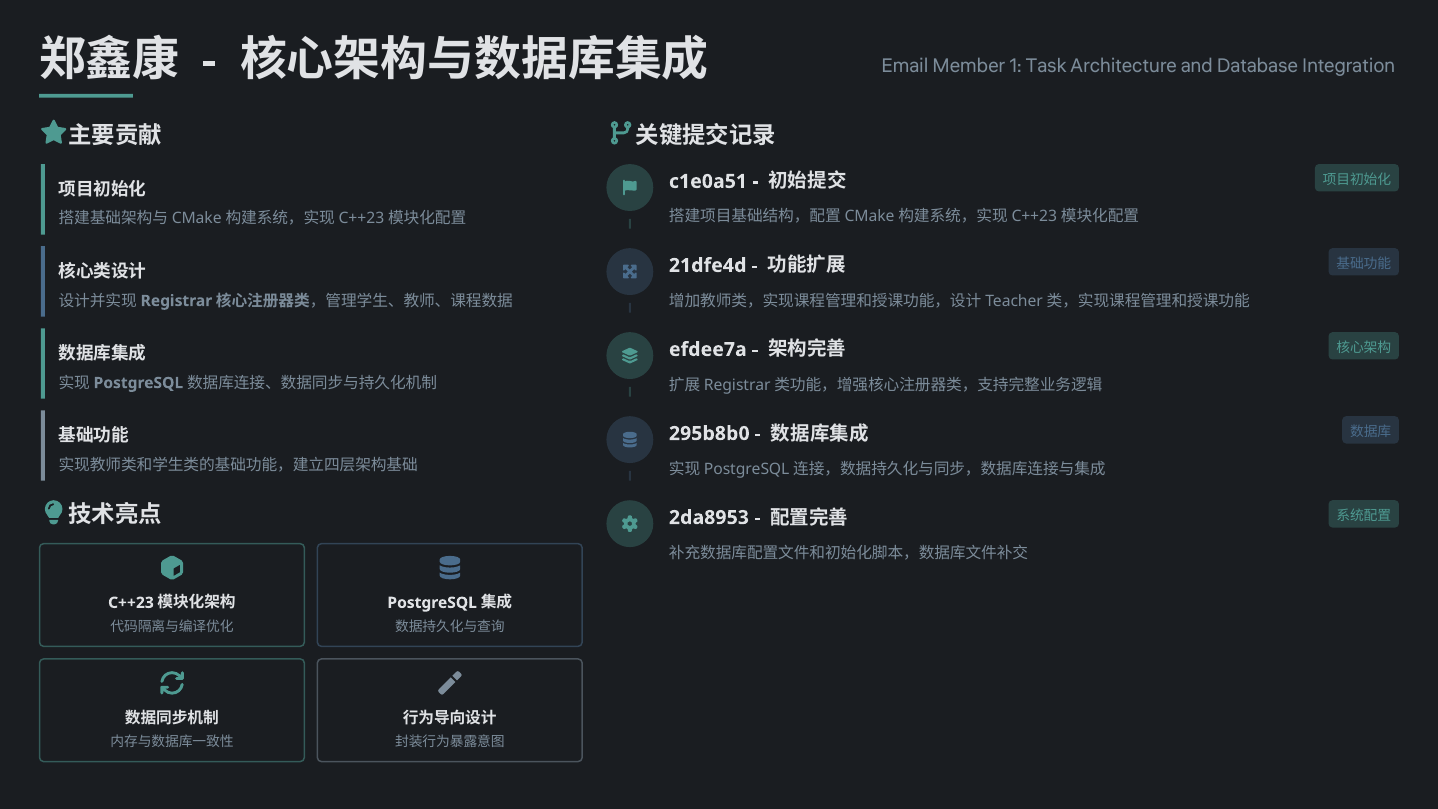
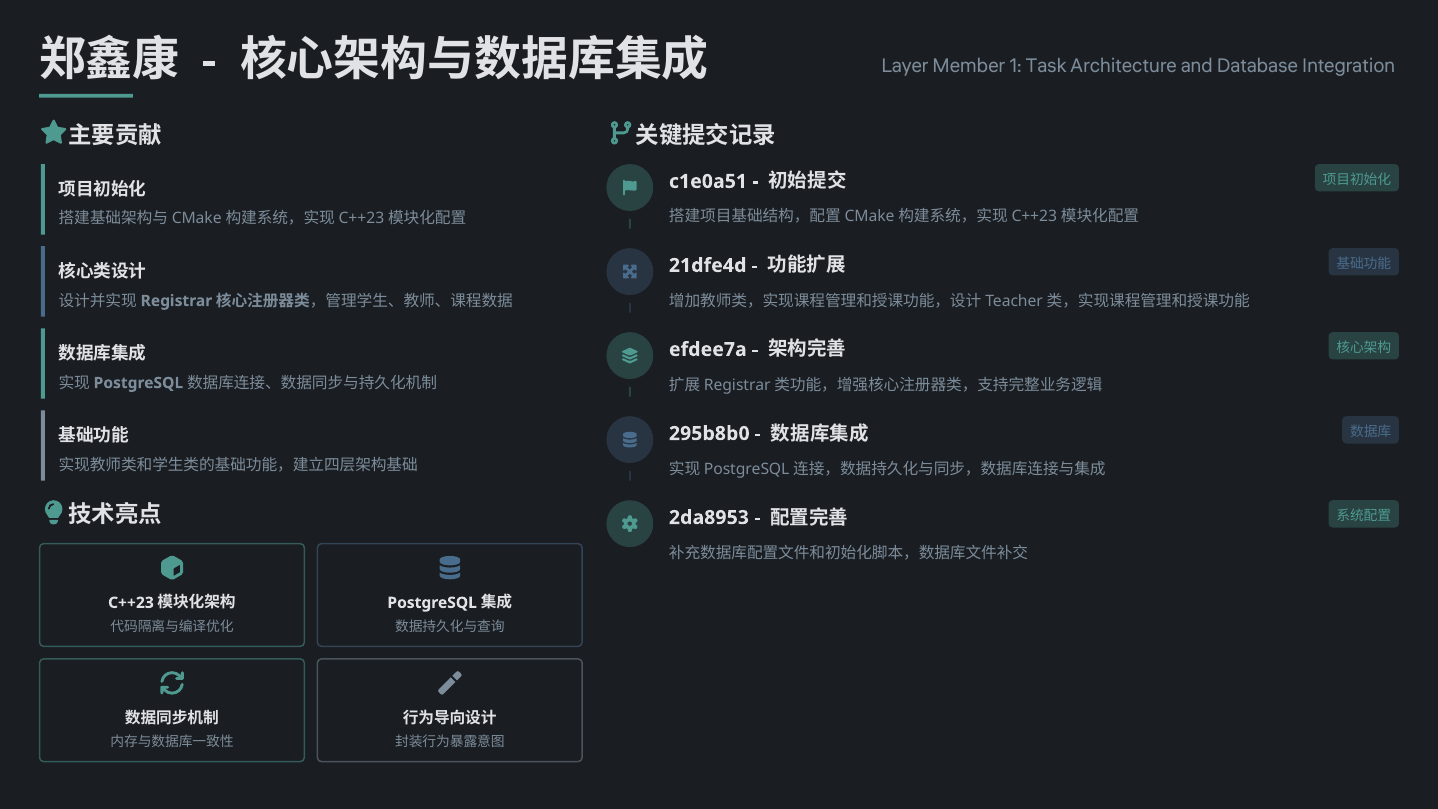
Email: Email -> Layer
